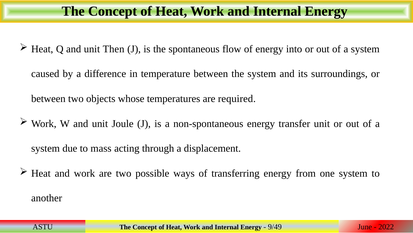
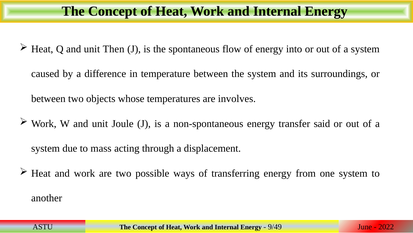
required: required -> involves
transfer unit: unit -> said
